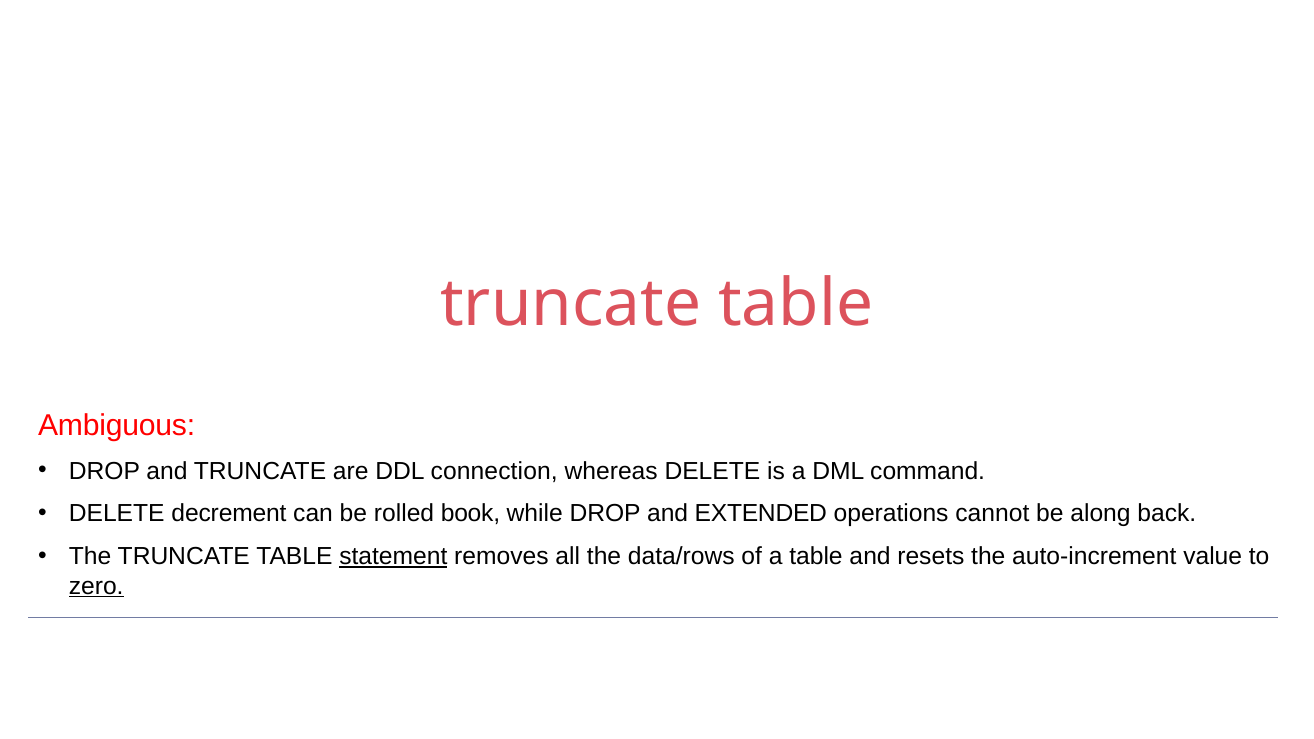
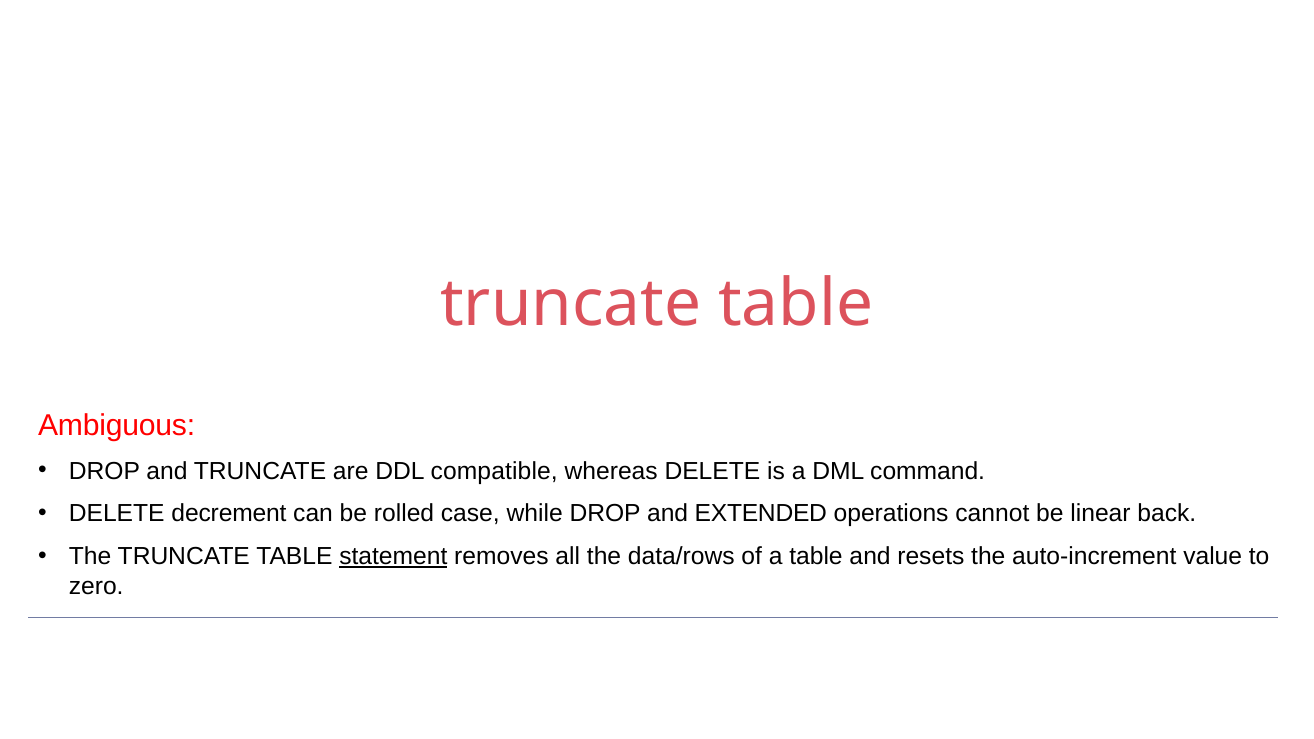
connection: connection -> compatible
book: book -> case
along: along -> linear
zero underline: present -> none
